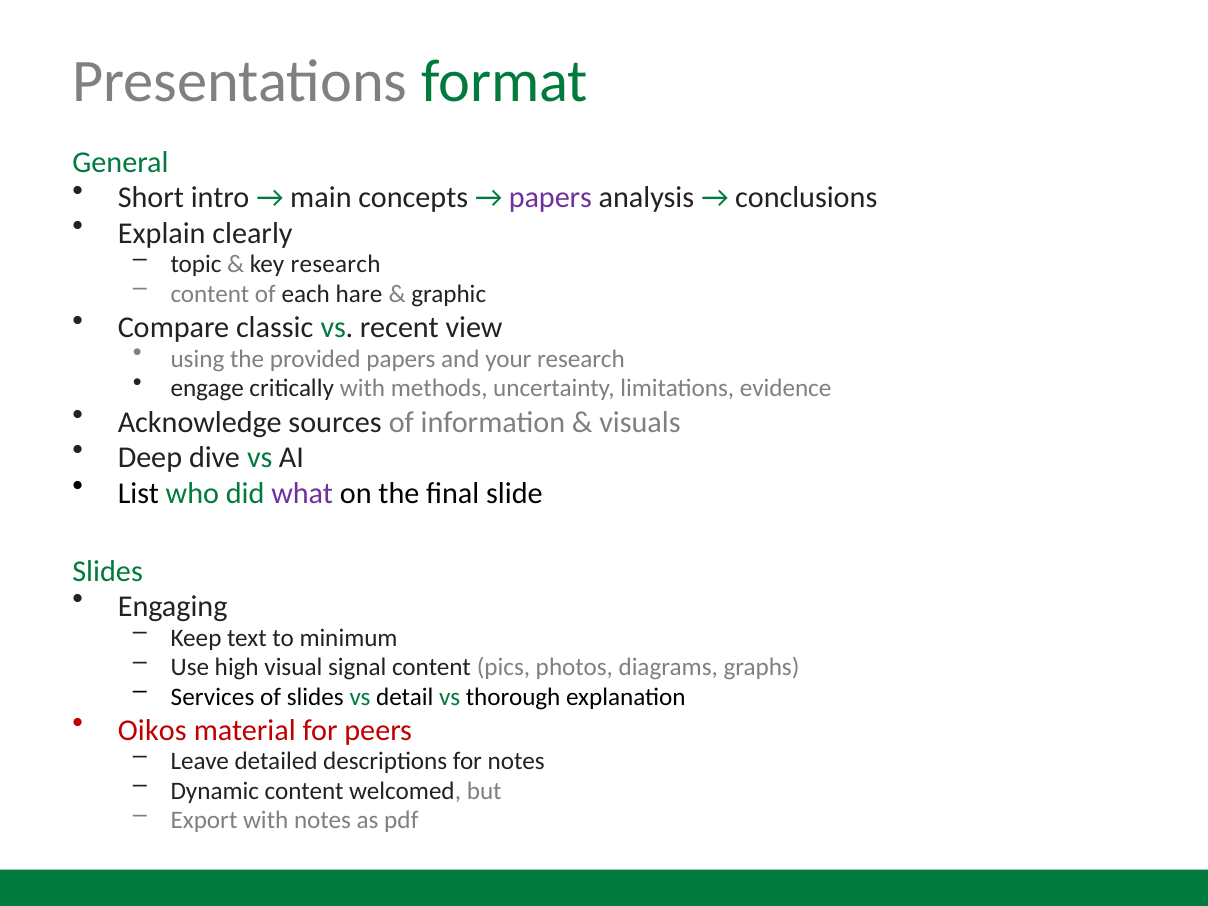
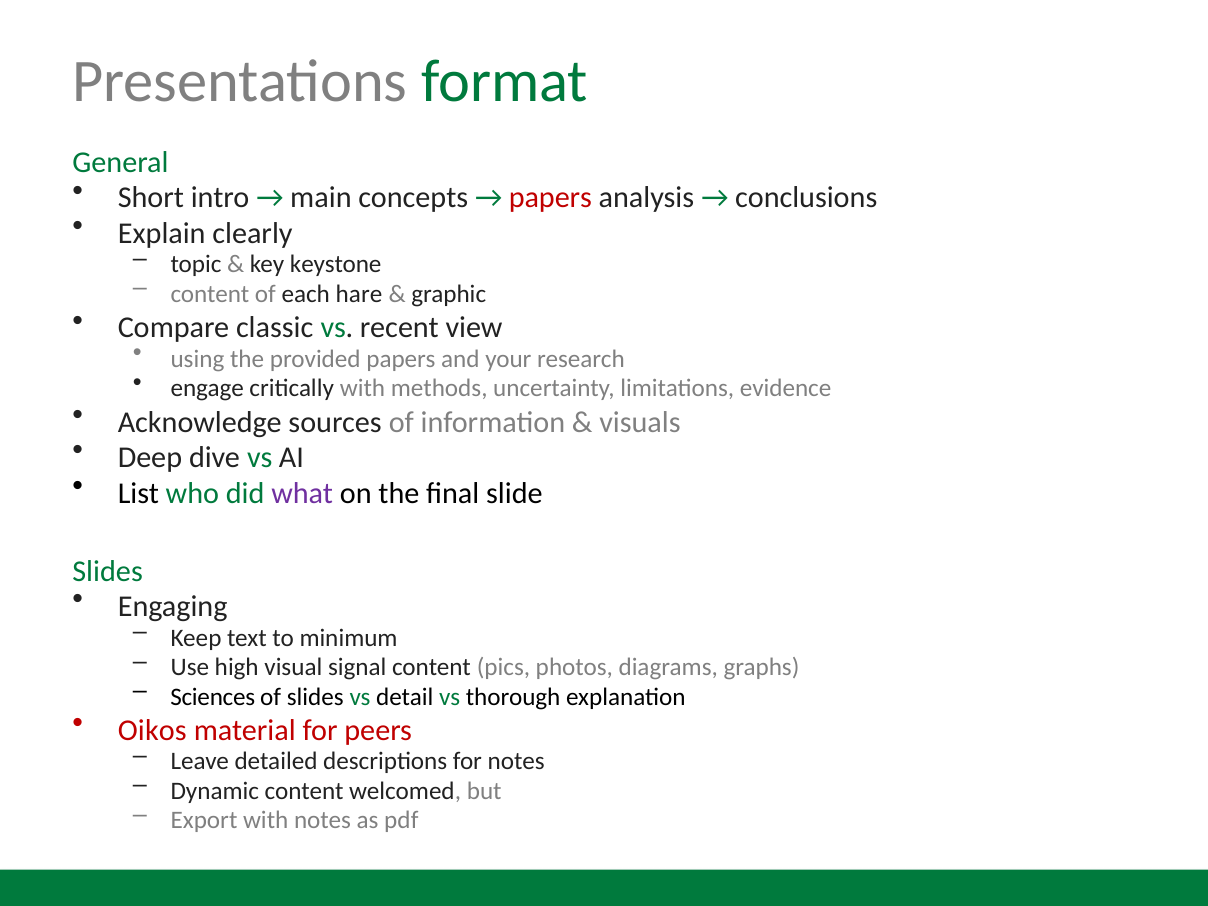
papers at (550, 198) colour: purple -> red
key research: research -> keystone
Services: Services -> Sciences
